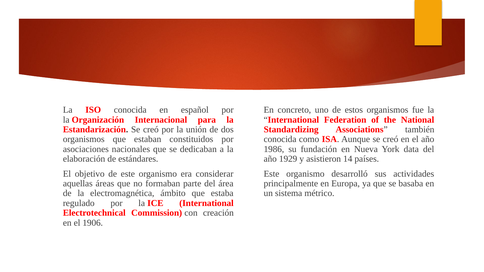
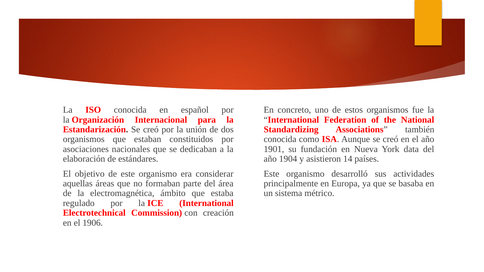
1986: 1986 -> 1901
1929: 1929 -> 1904
